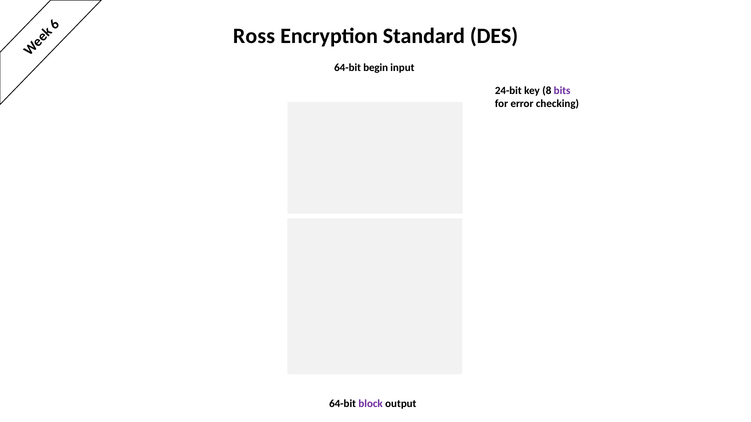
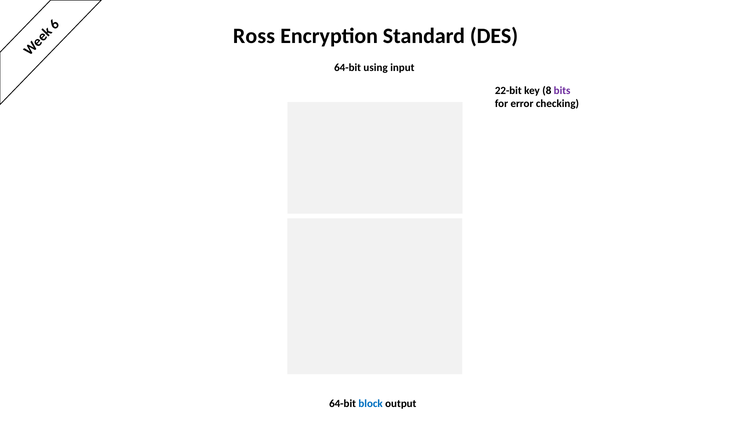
begin: begin -> using
24-bit: 24-bit -> 22-bit
block colour: purple -> blue
